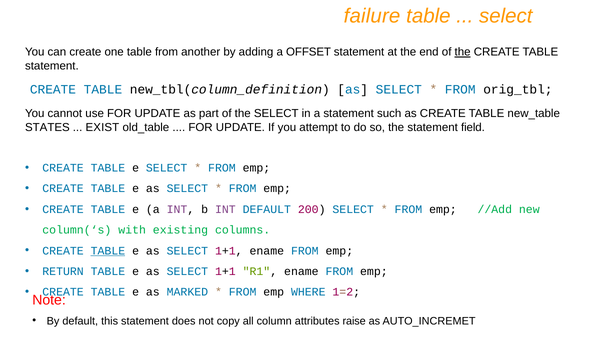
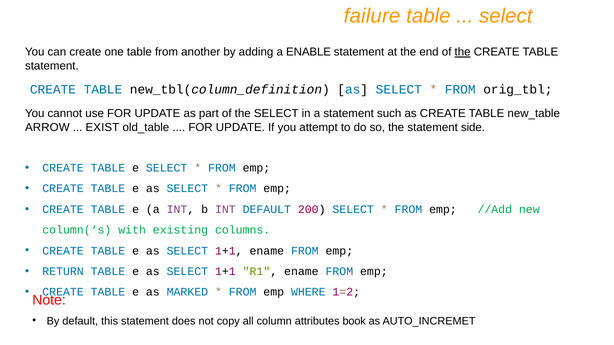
OFFSET: OFFSET -> ENABLE
STATES: STATES -> ARROW
field: field -> side
TABLE at (108, 251) underline: present -> none
raise: raise -> book
